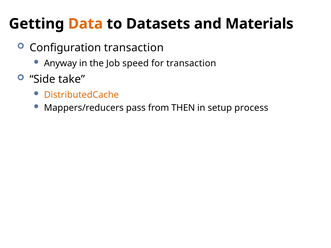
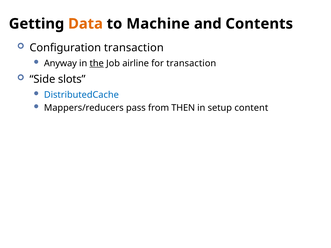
Datasets: Datasets -> Machine
Materials: Materials -> Contents
the underline: none -> present
speed: speed -> airline
take: take -> slots
DistributedCache colour: orange -> blue
process: process -> content
